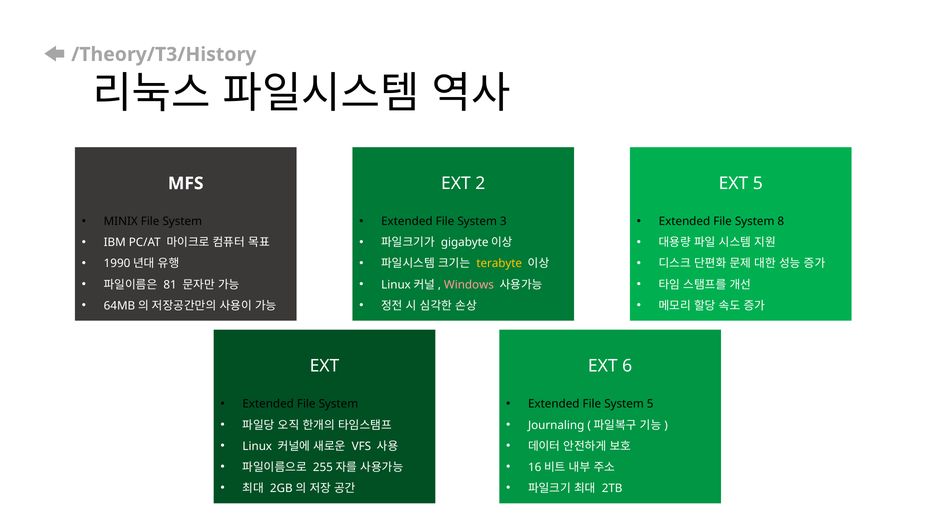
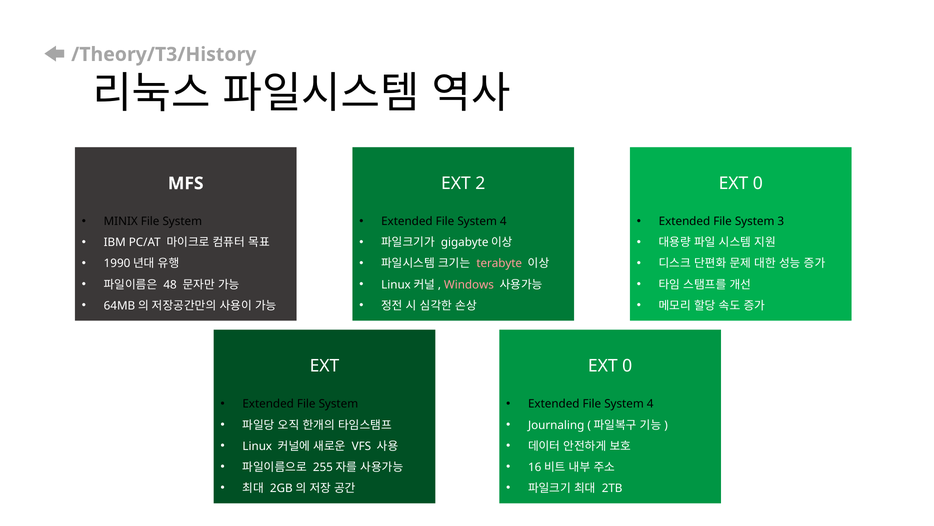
5 at (758, 183): 5 -> 0
3 at (503, 221): 3 -> 4
8: 8 -> 3
terabyte colour: yellow -> pink
81: 81 -> 48
6 at (627, 366): 6 -> 0
5 at (650, 404): 5 -> 4
